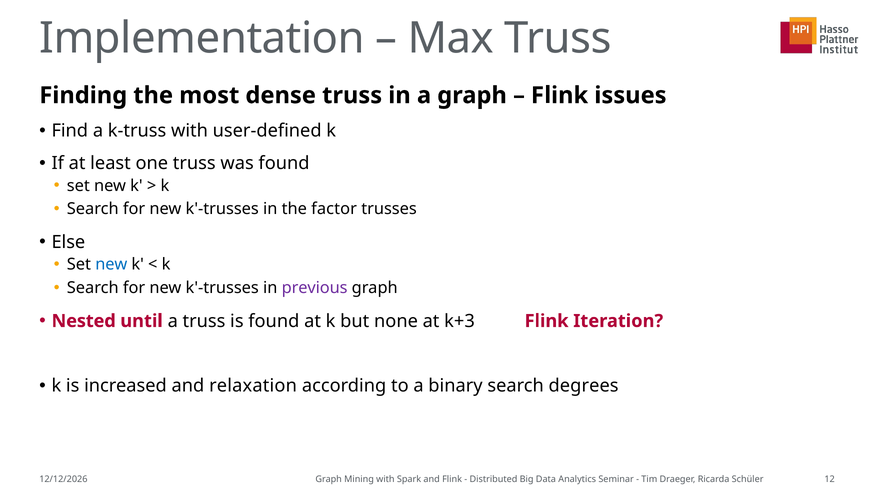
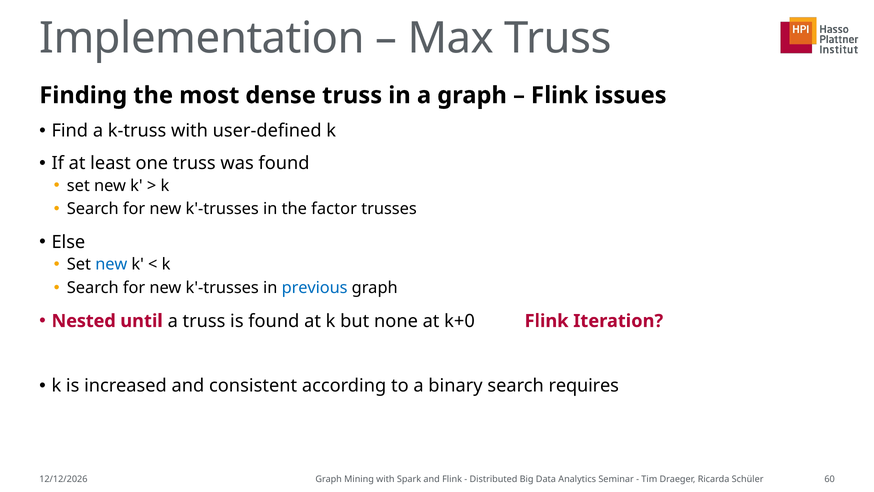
previous colour: purple -> blue
k+3: k+3 -> k+0
relaxation: relaxation -> consistent
degrees: degrees -> requires
12: 12 -> 60
